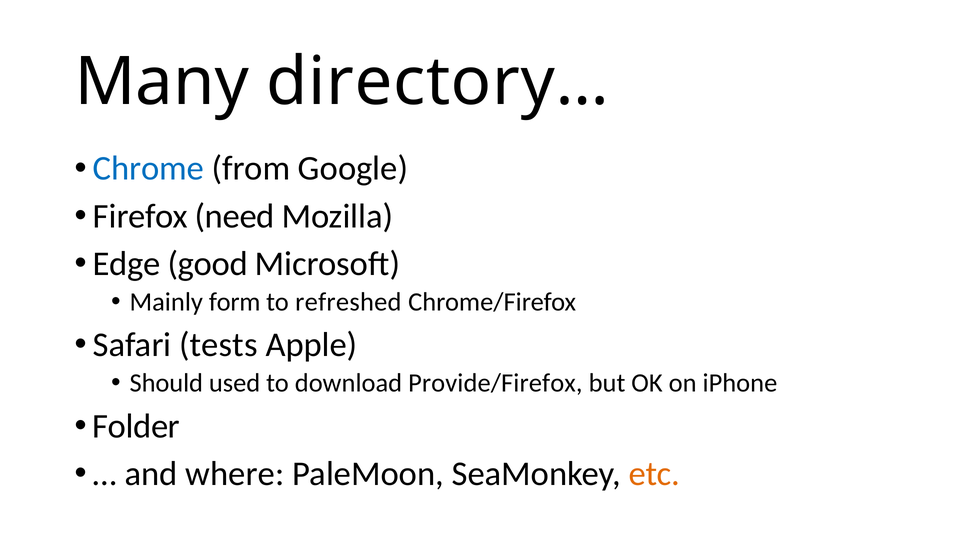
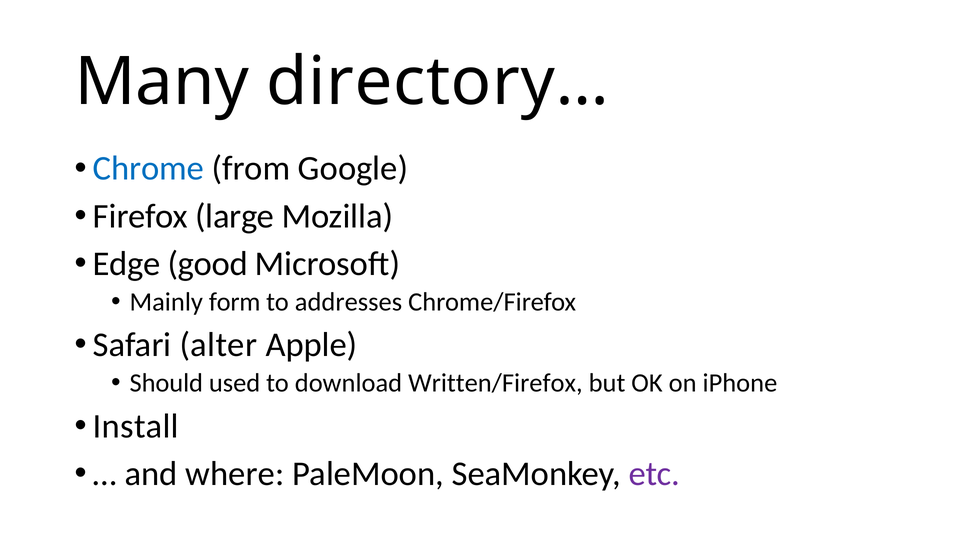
need: need -> large
refreshed: refreshed -> addresses
tests: tests -> alter
Provide/Firefox: Provide/Firefox -> Written/Firefox
Folder: Folder -> Install
etc colour: orange -> purple
